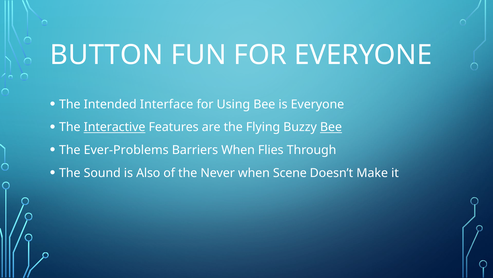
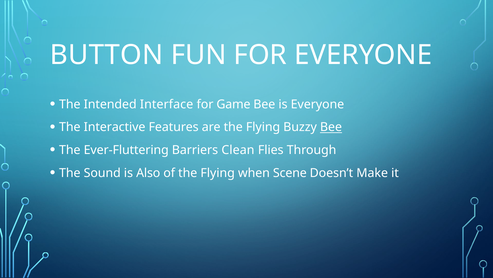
Using: Using -> Game
Interactive underline: present -> none
Ever-Problems: Ever-Problems -> Ever-Fluttering
Barriers When: When -> Clean
of the Never: Never -> Flying
